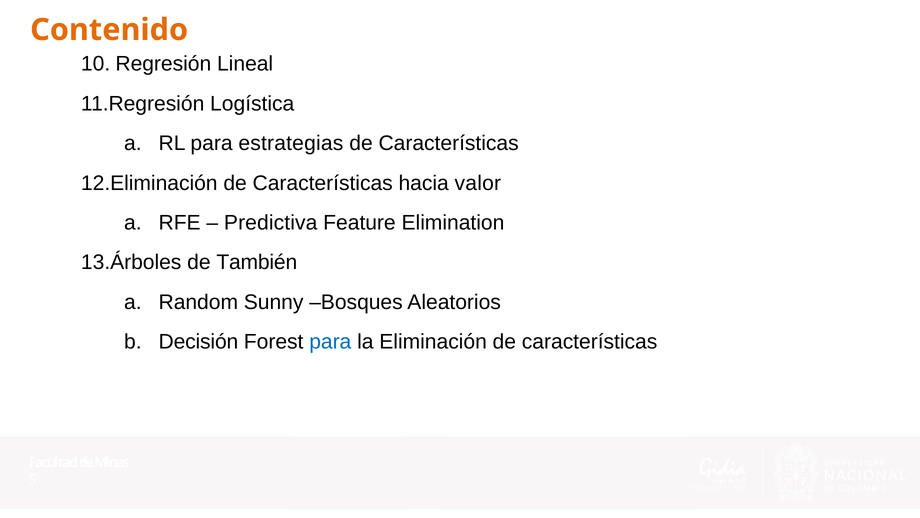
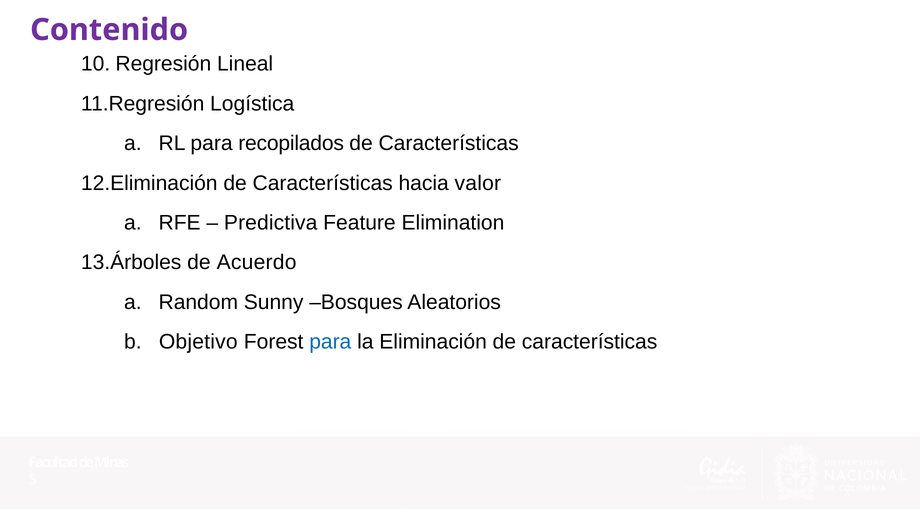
Contenido colour: orange -> purple
estrategias: estrategias -> recopilados
También: También -> Acuerdo
Decisión: Decisión -> Objetivo
